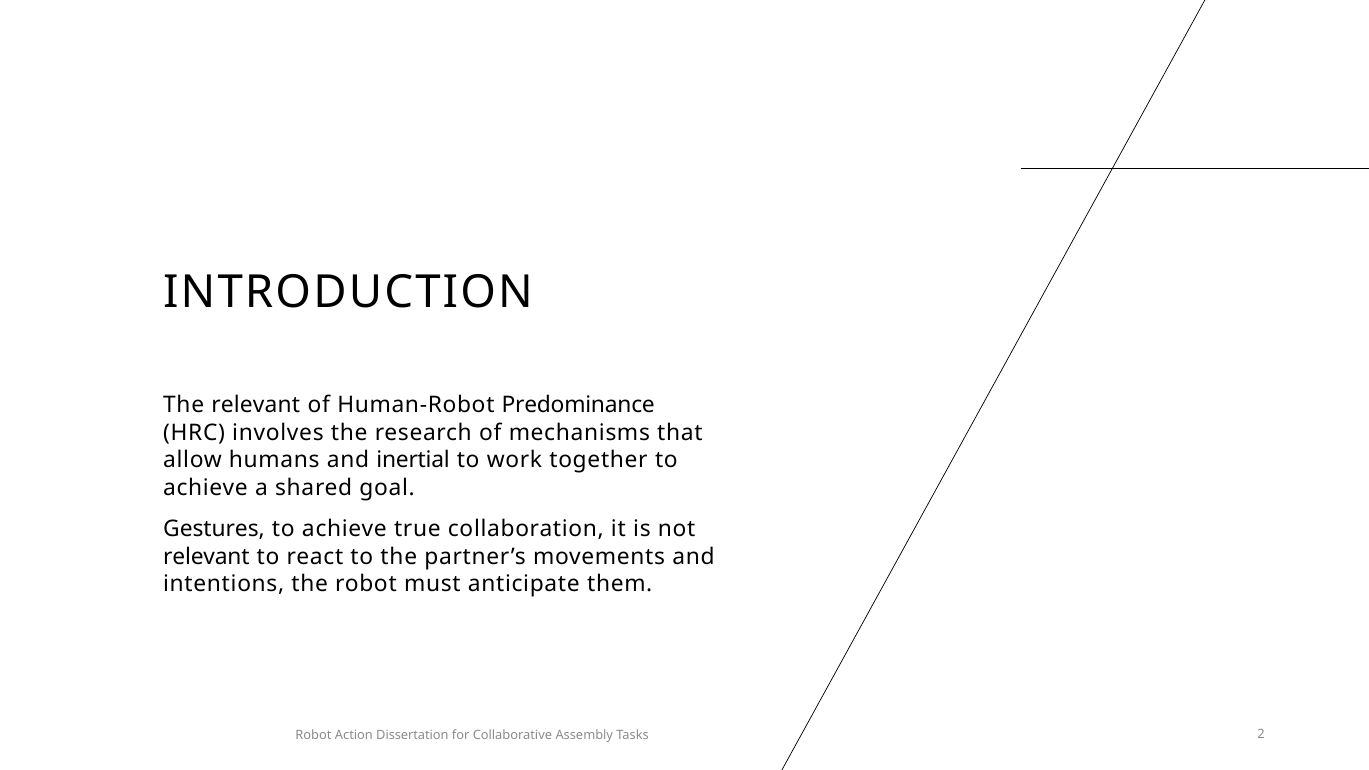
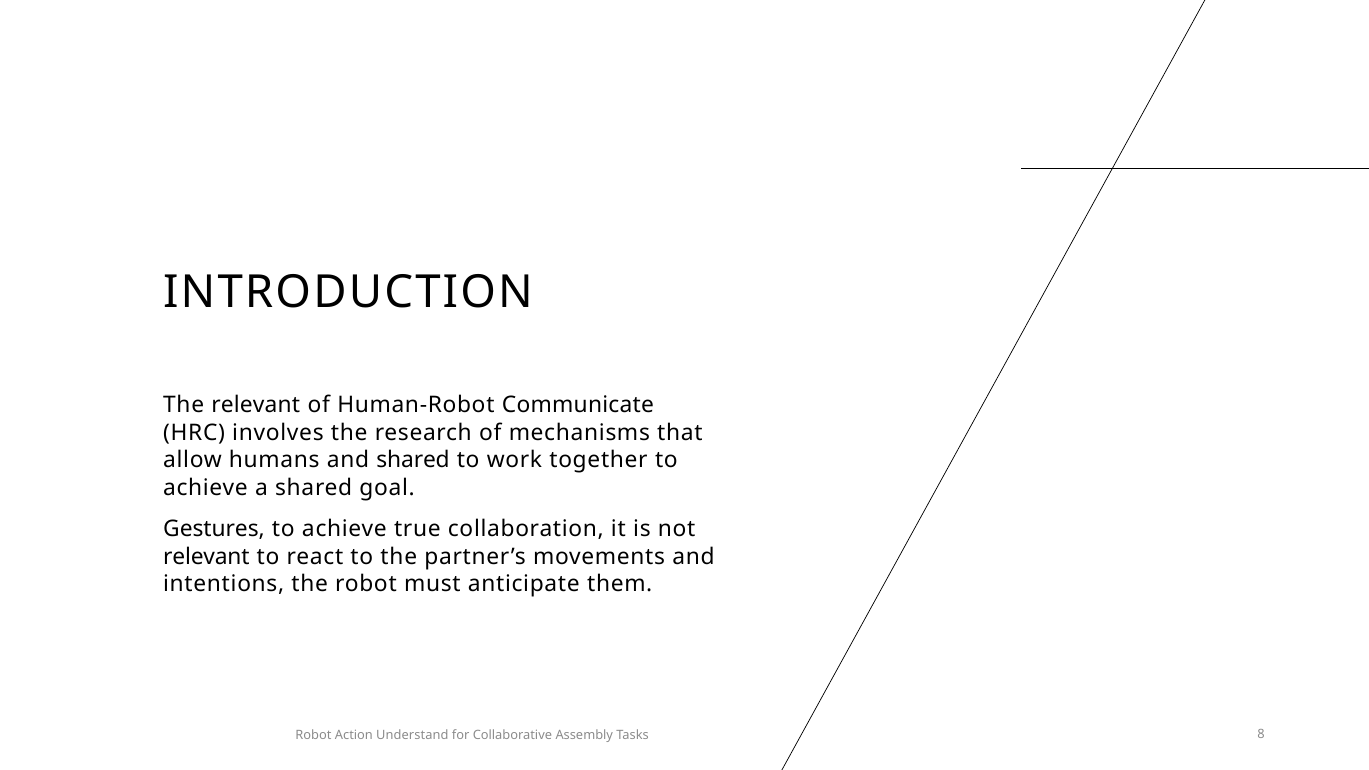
Predominance: Predominance -> Communicate
and inertial: inertial -> shared
Dissertation: Dissertation -> Understand
2: 2 -> 8
